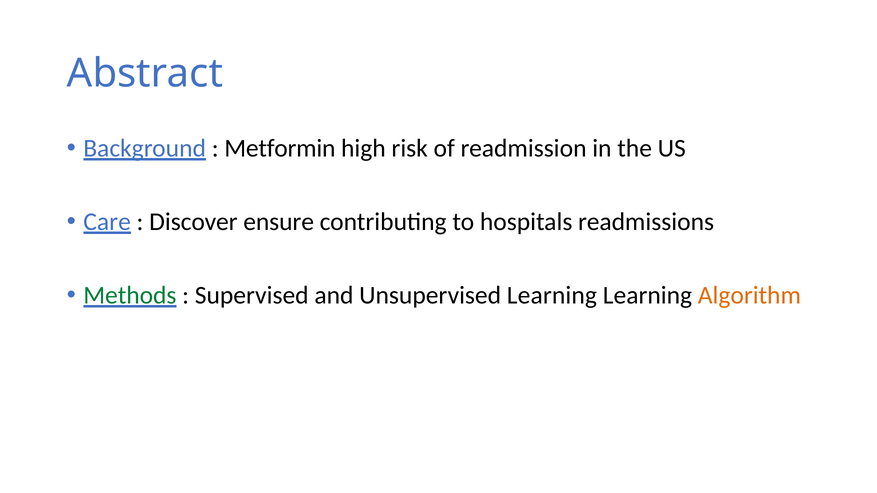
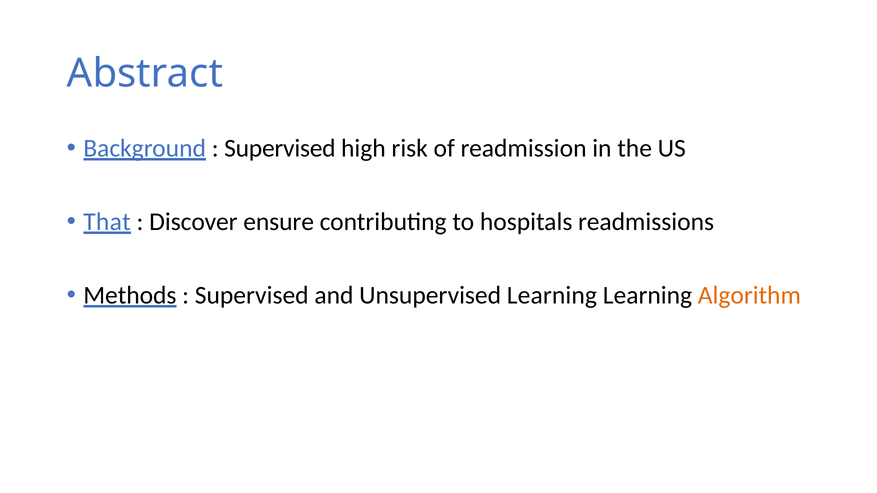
Metformin at (280, 148): Metformin -> Supervised
Care: Care -> That
Methods colour: green -> black
